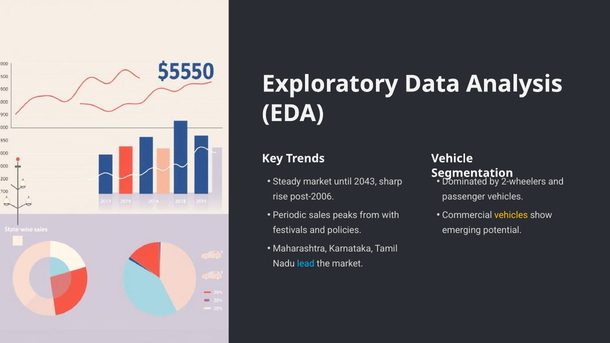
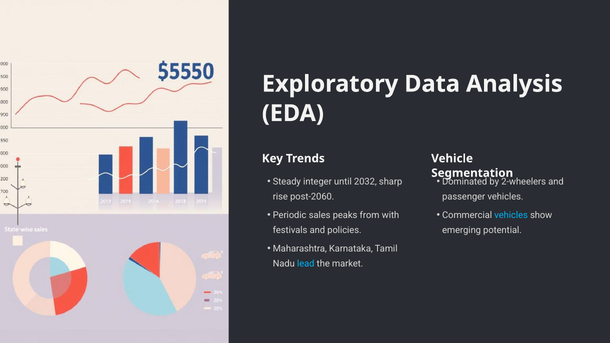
Steady market: market -> integer
2043: 2043 -> 2032
post-2006: post-2006 -> post-2060
vehicles at (511, 215) colour: yellow -> light blue
